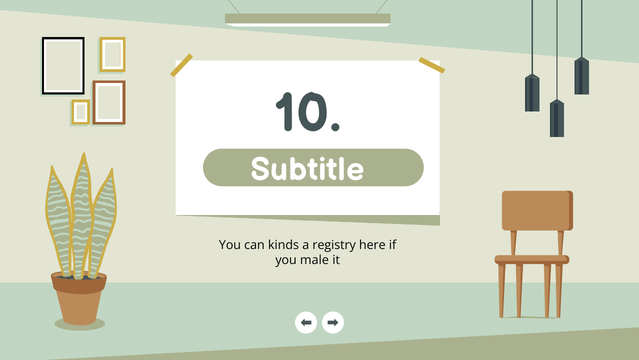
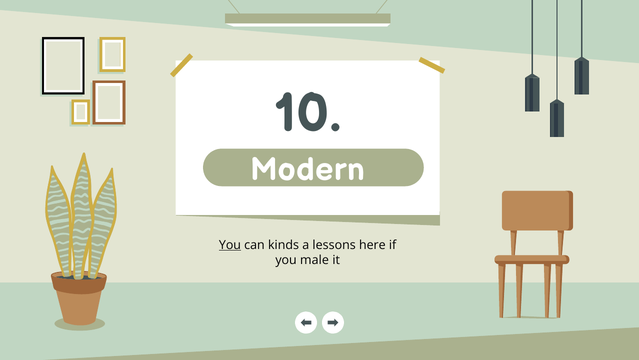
Subtitle: Subtitle -> Modern
You at (230, 245) underline: none -> present
registry: registry -> lessons
